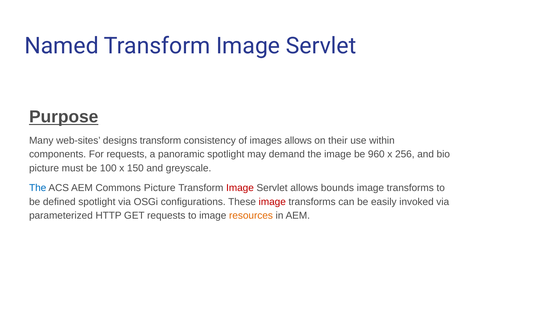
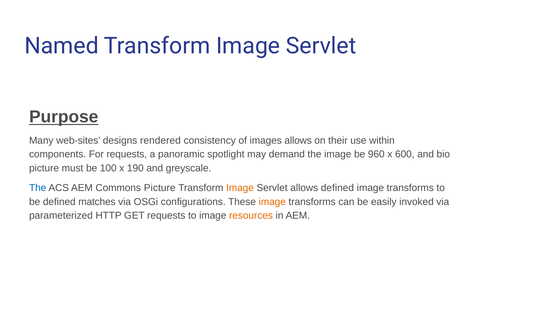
designs transform: transform -> rendered
256: 256 -> 600
150: 150 -> 190
Image at (240, 188) colour: red -> orange
allows bounds: bounds -> defined
defined spotlight: spotlight -> matches
image at (272, 202) colour: red -> orange
